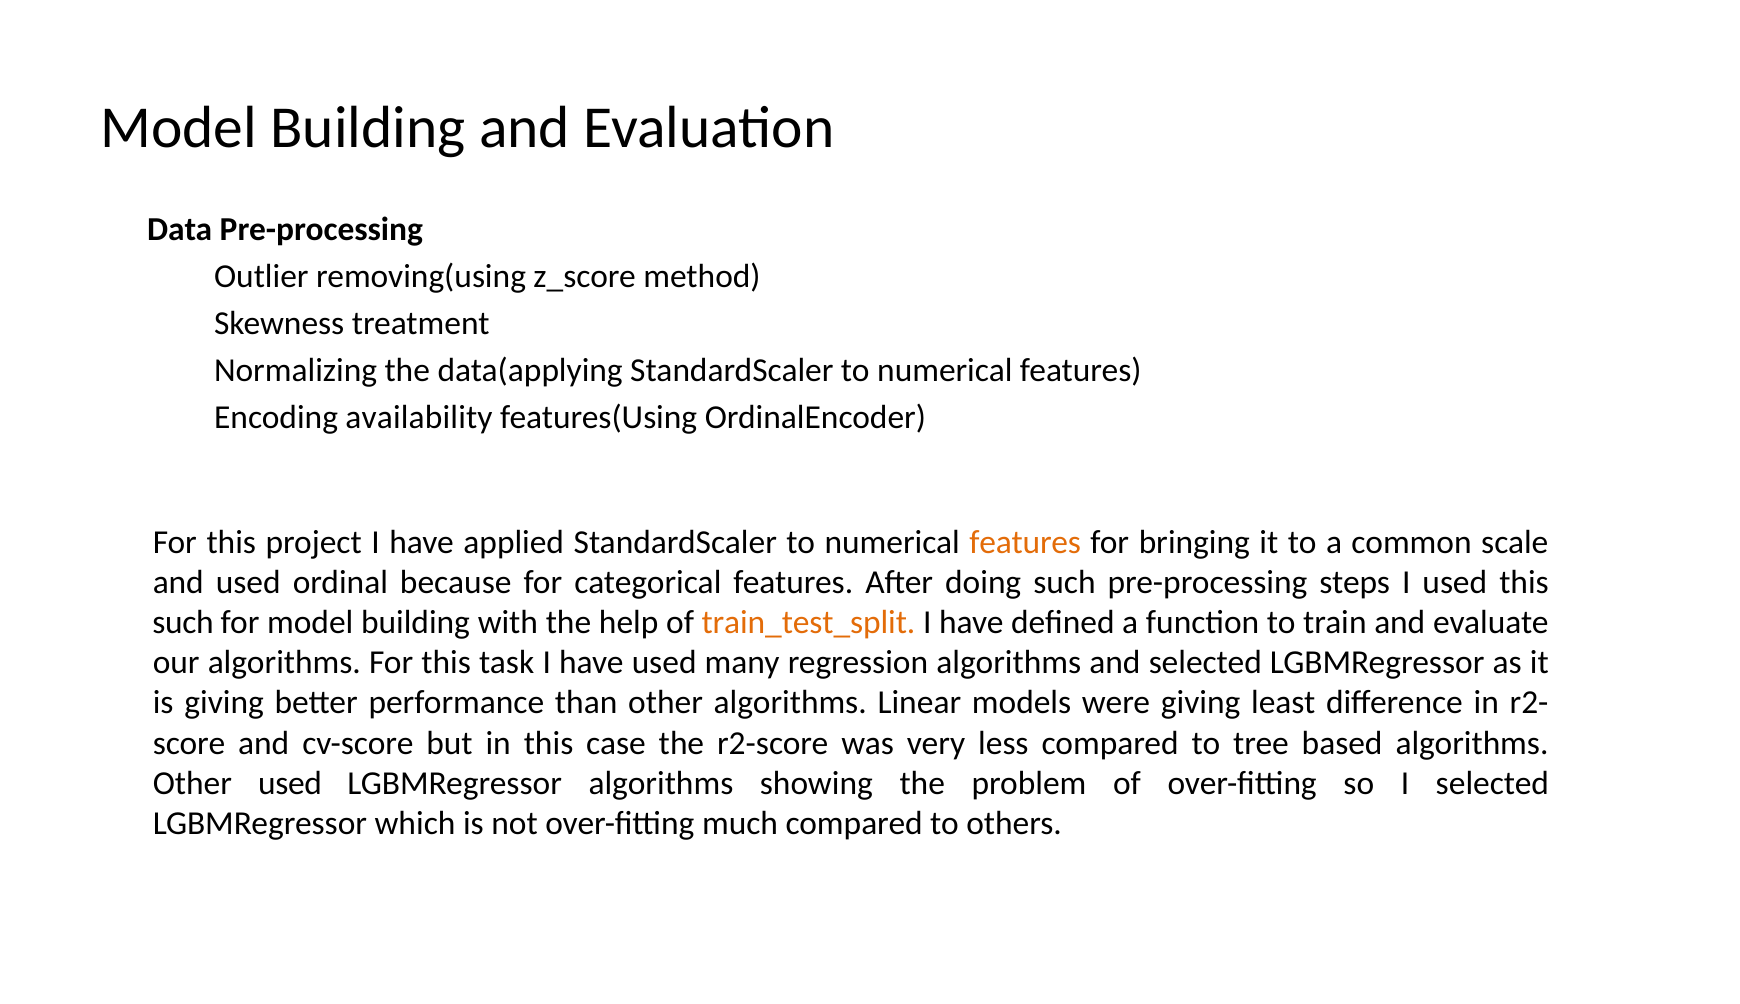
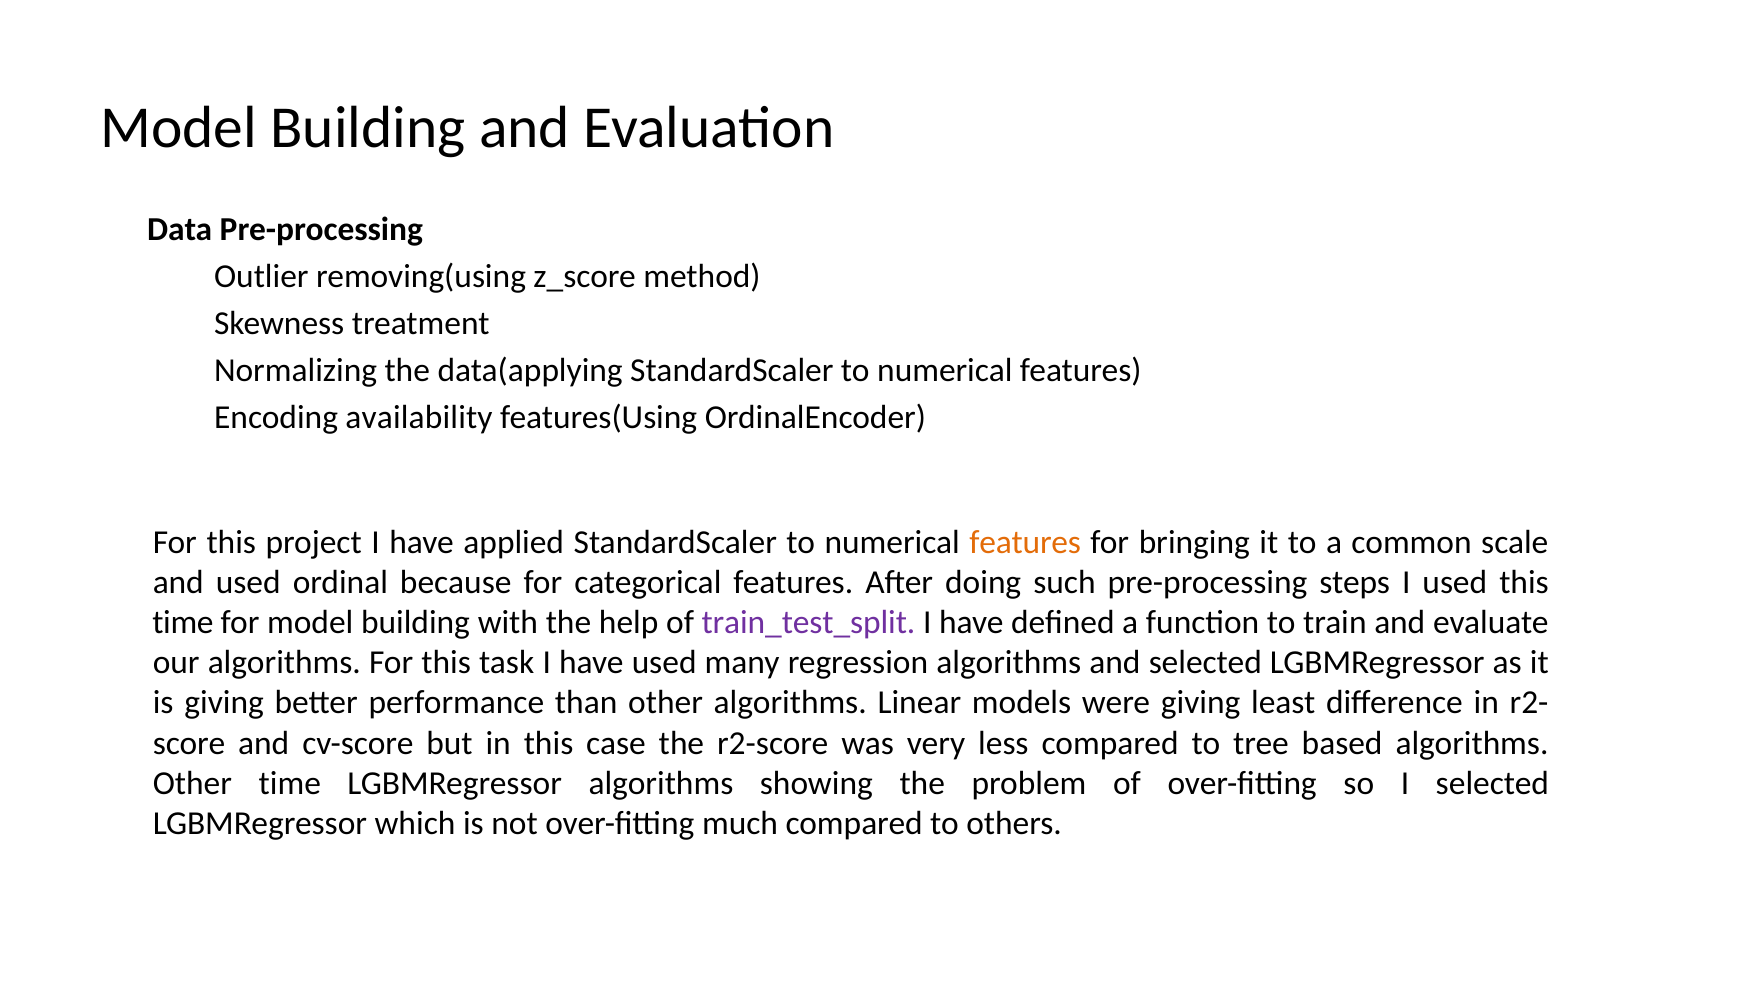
such at (183, 623): such -> time
train_test_split colour: orange -> purple
Other used: used -> time
